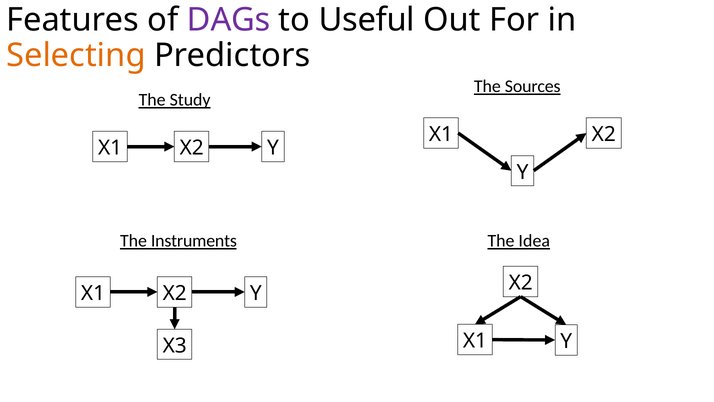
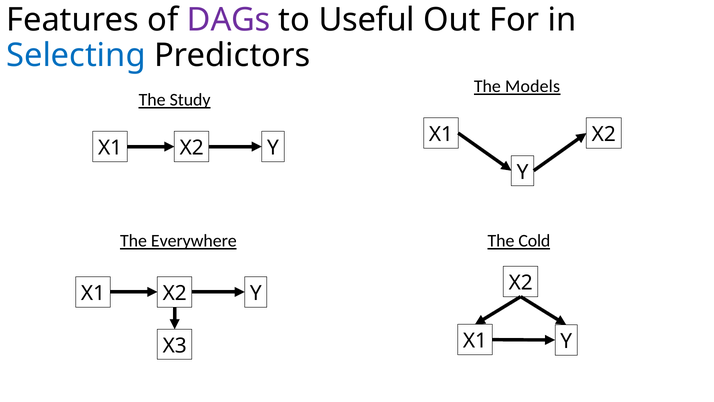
Selecting colour: orange -> blue
Sources: Sources -> Models
Instruments: Instruments -> Everywhere
Idea: Idea -> Cold
